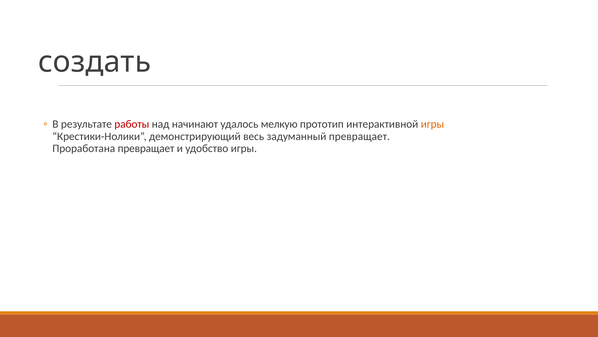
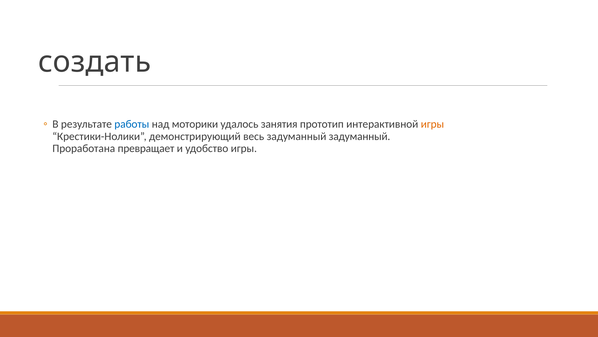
работы colour: red -> blue
начинают: начинают -> моторики
мелкую: мелкую -> занятия
задуманный превращает: превращает -> задуманный
